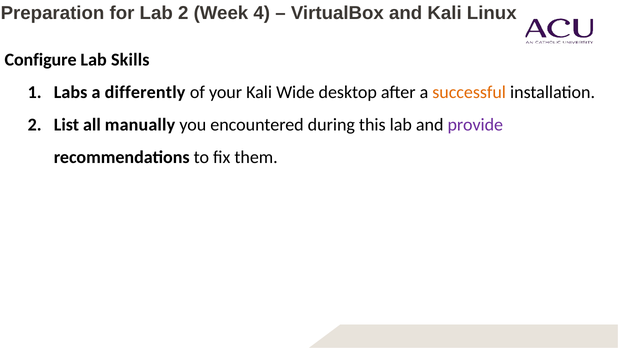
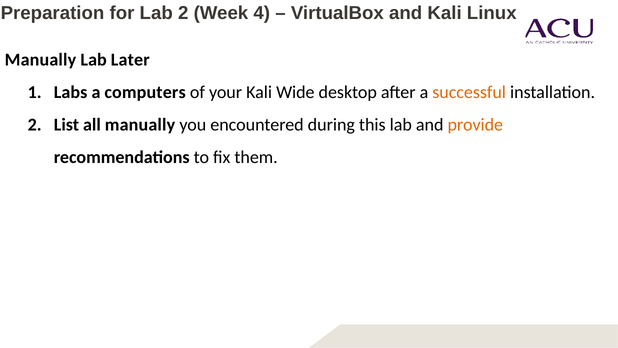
Configure at (41, 60): Configure -> Manually
Skills: Skills -> Later
differently: differently -> computers
provide colour: purple -> orange
